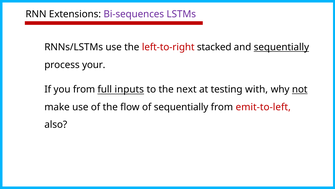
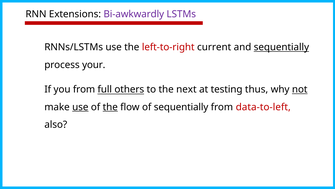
Bi-sequences: Bi-sequences -> Bi-awkwardly
stacked: stacked -> current
inputs: inputs -> others
with: with -> thus
use at (80, 107) underline: none -> present
the at (110, 107) underline: none -> present
emit-to-left: emit-to-left -> data-to-left
